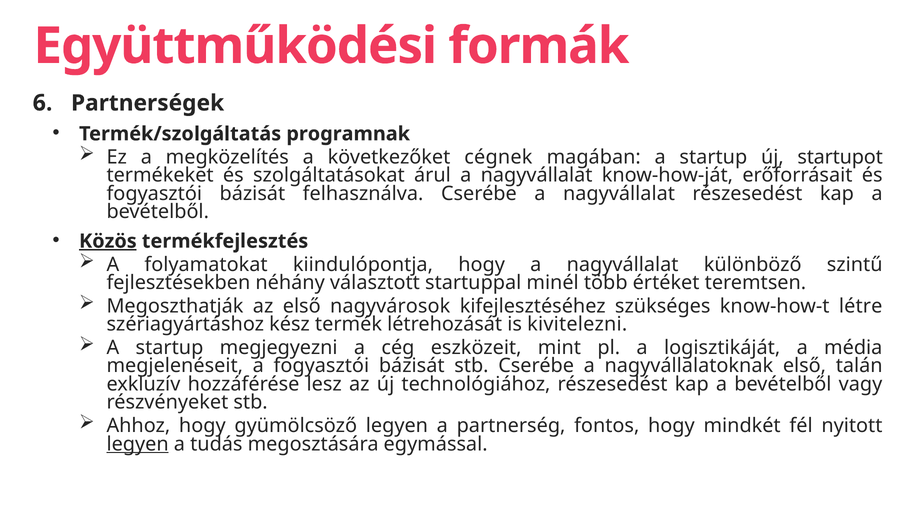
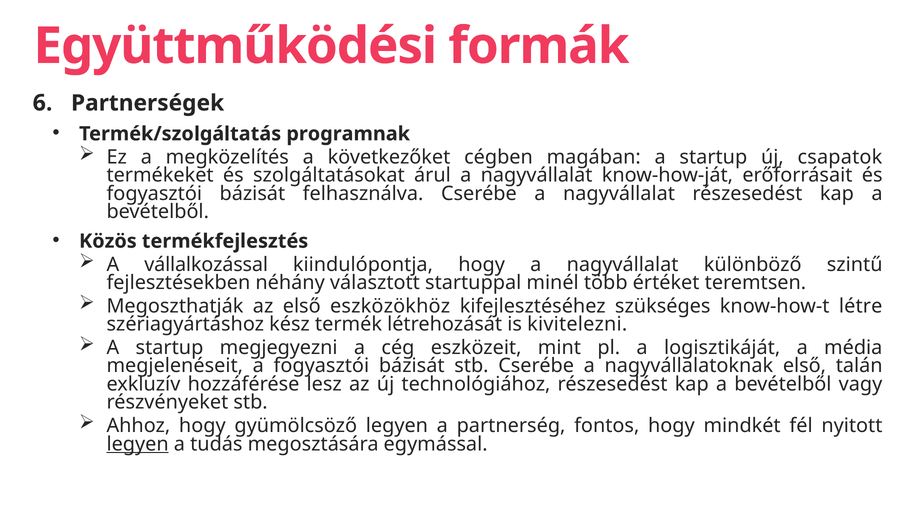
cégnek: cégnek -> cégben
startupot: startupot -> csapatok
Közös underline: present -> none
folyamatokat: folyamatokat -> vállalkozással
nagyvárosok: nagyvárosok -> eszközökhöz
